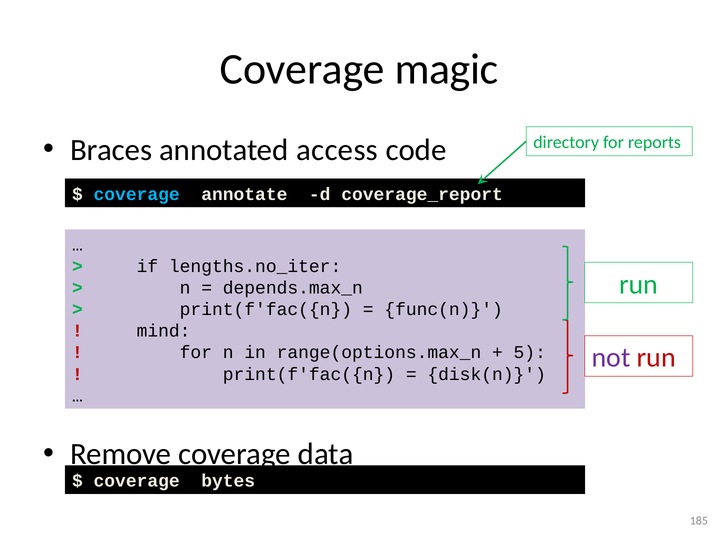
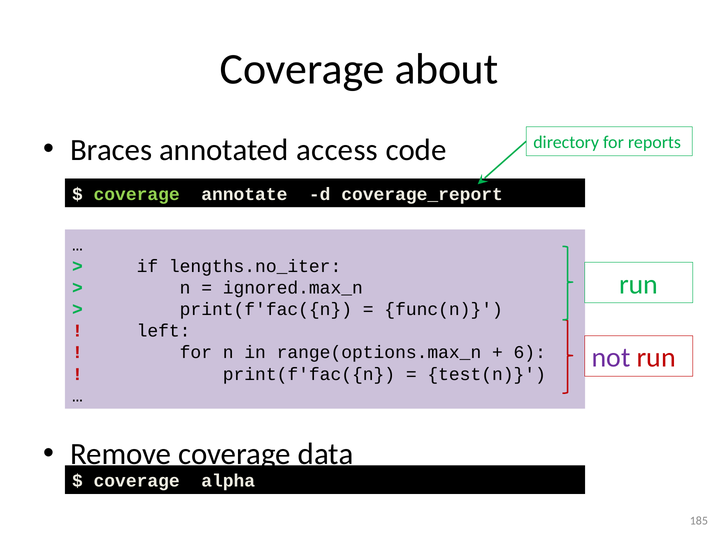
magic: magic -> about
coverage at (137, 194) colour: light blue -> light green
depends.max_n: depends.max_n -> ignored.max_n
mind: mind -> left
5: 5 -> 6
disk(n: disk(n -> test(n
bytes: bytes -> alpha
